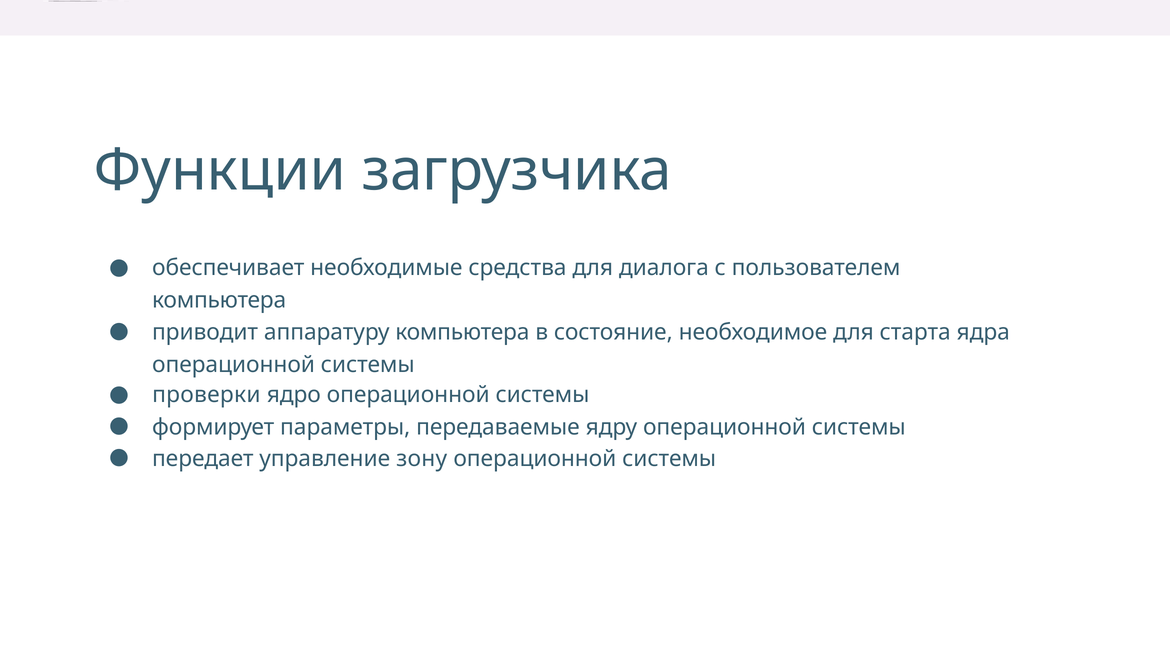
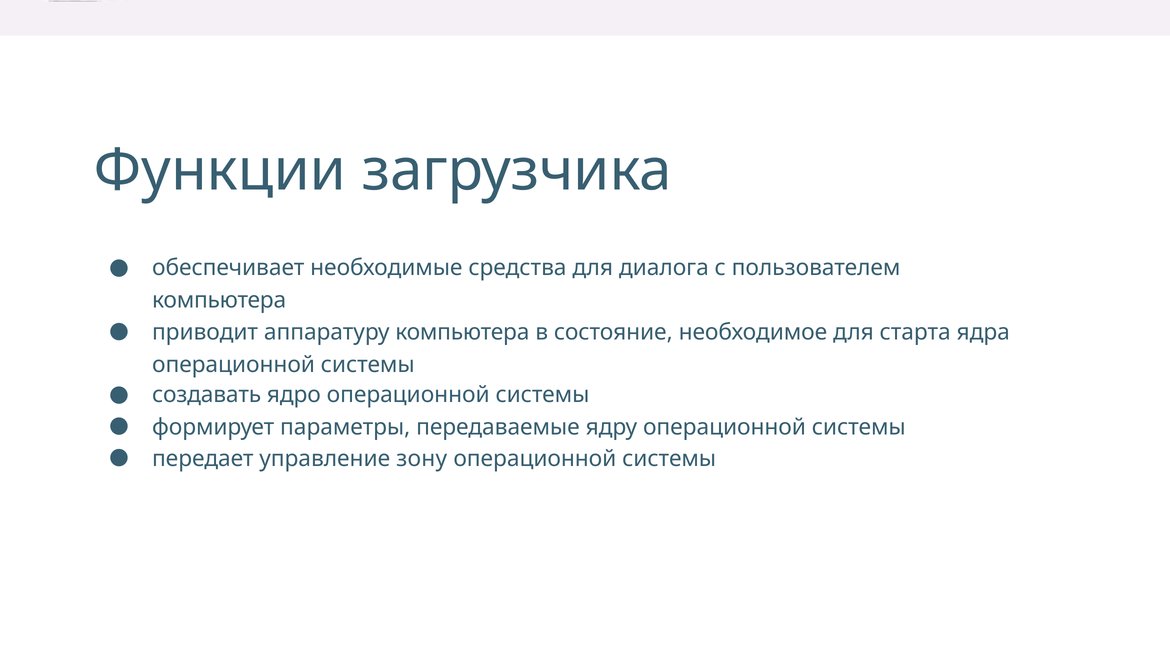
проверки: проверки -> создавать
